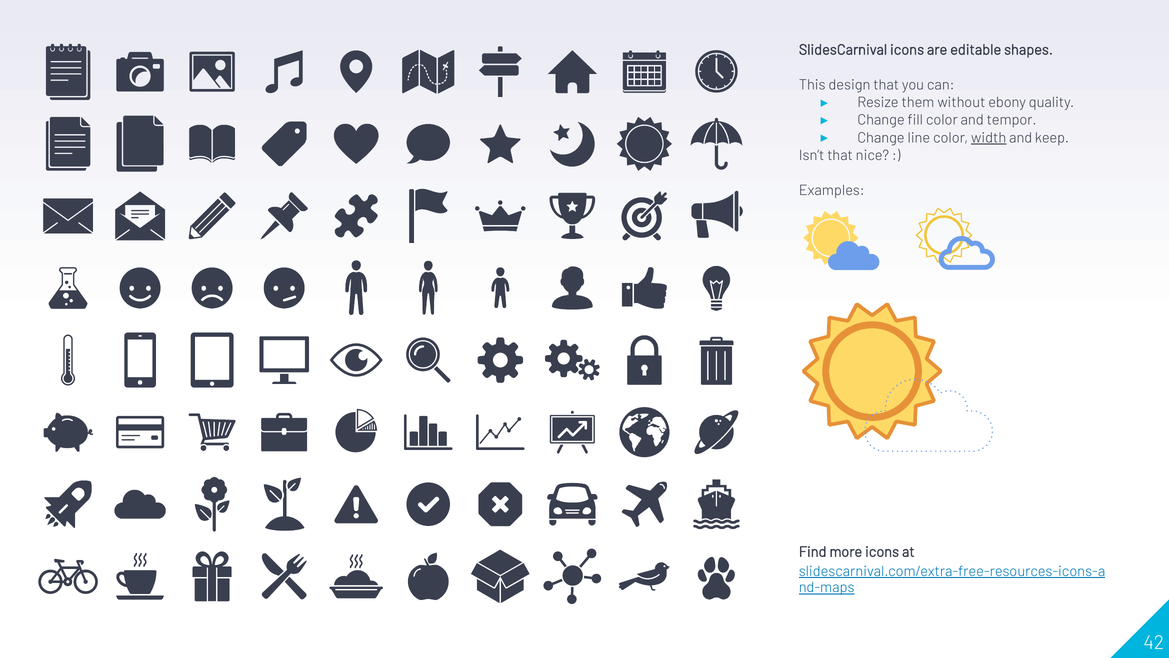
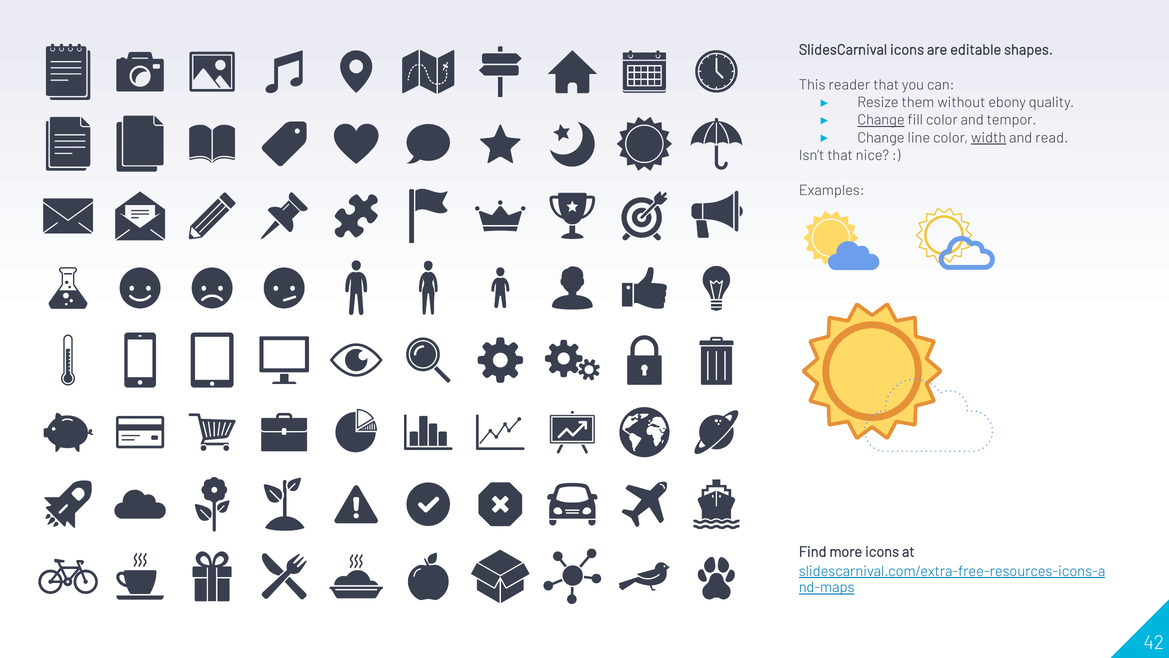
design: design -> reader
Change at (881, 120) underline: none -> present
keep: keep -> read
